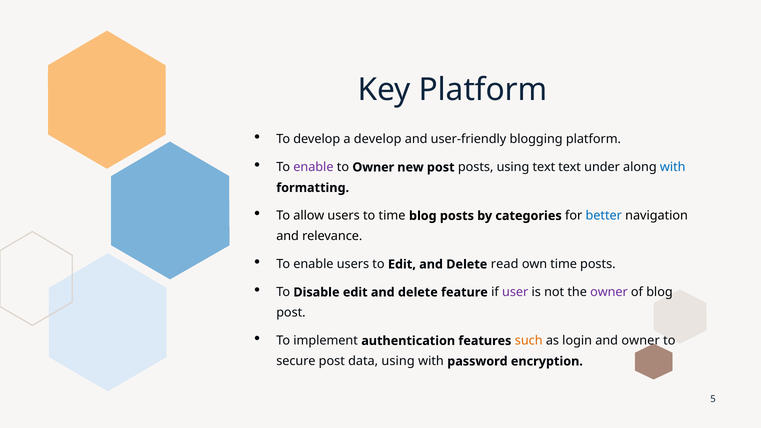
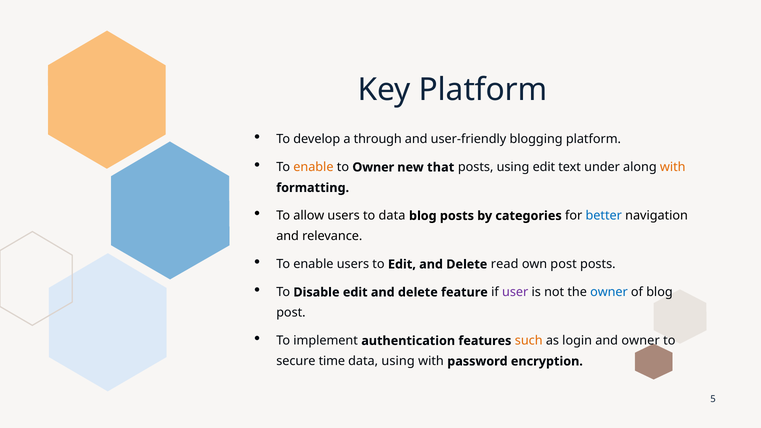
a develop: develop -> through
enable at (313, 167) colour: purple -> orange
new post: post -> that
using text: text -> edit
with at (673, 167) colour: blue -> orange
to time: time -> data
own time: time -> post
owner at (609, 292) colour: purple -> blue
secure post: post -> time
